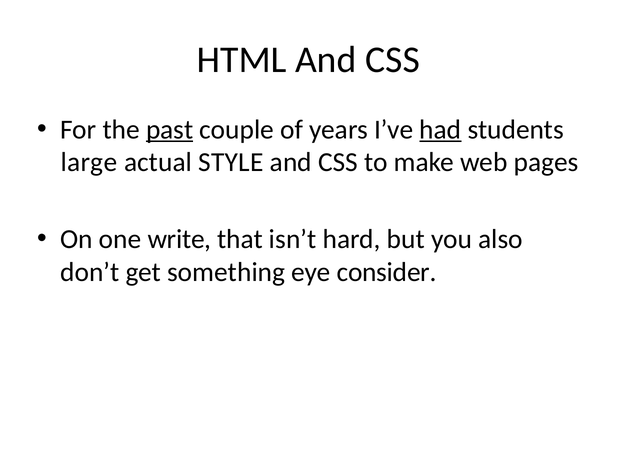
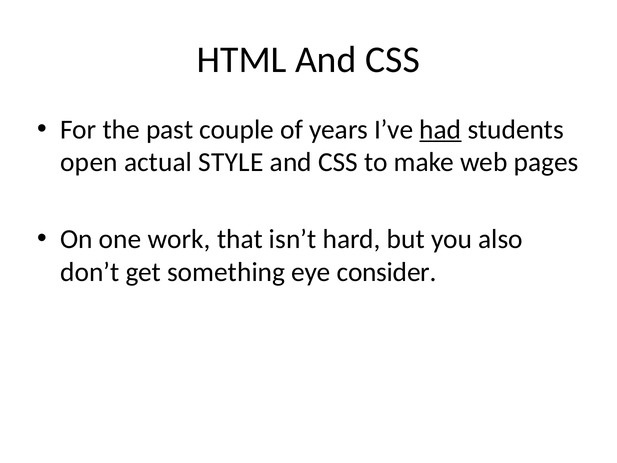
past underline: present -> none
large: large -> open
write: write -> work
